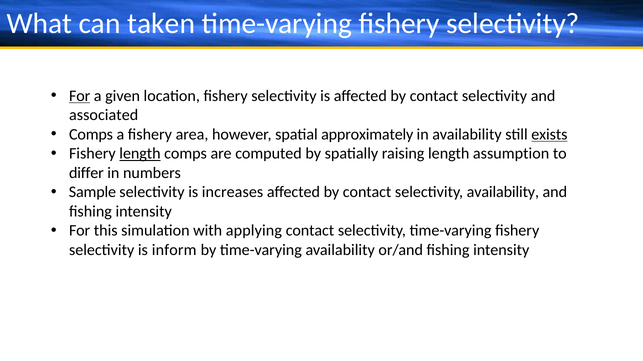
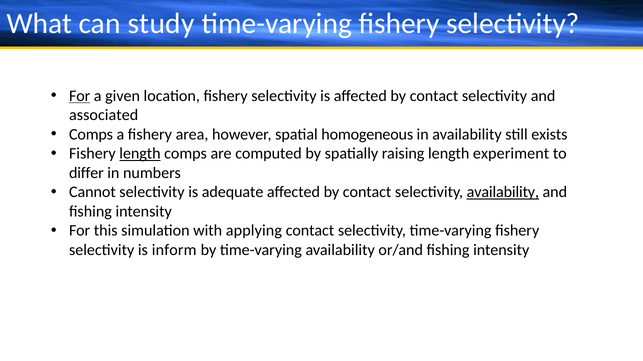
taken: taken -> study
approximately: approximately -> homogeneous
exists underline: present -> none
assumption: assumption -> experiment
Sample: Sample -> Cannot
increases: increases -> adequate
availability at (503, 192) underline: none -> present
